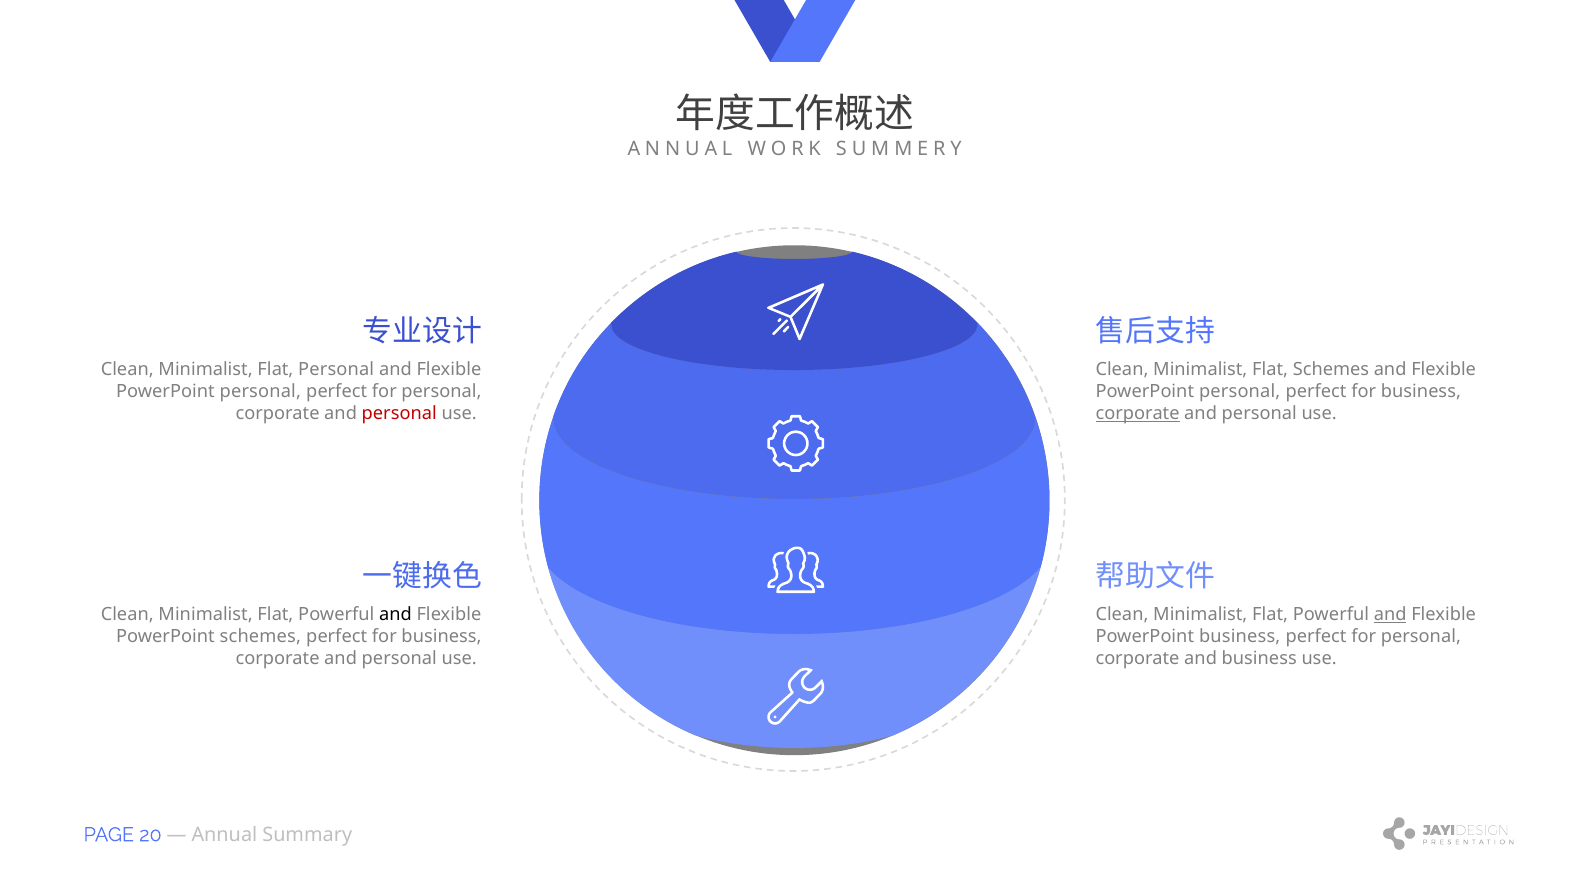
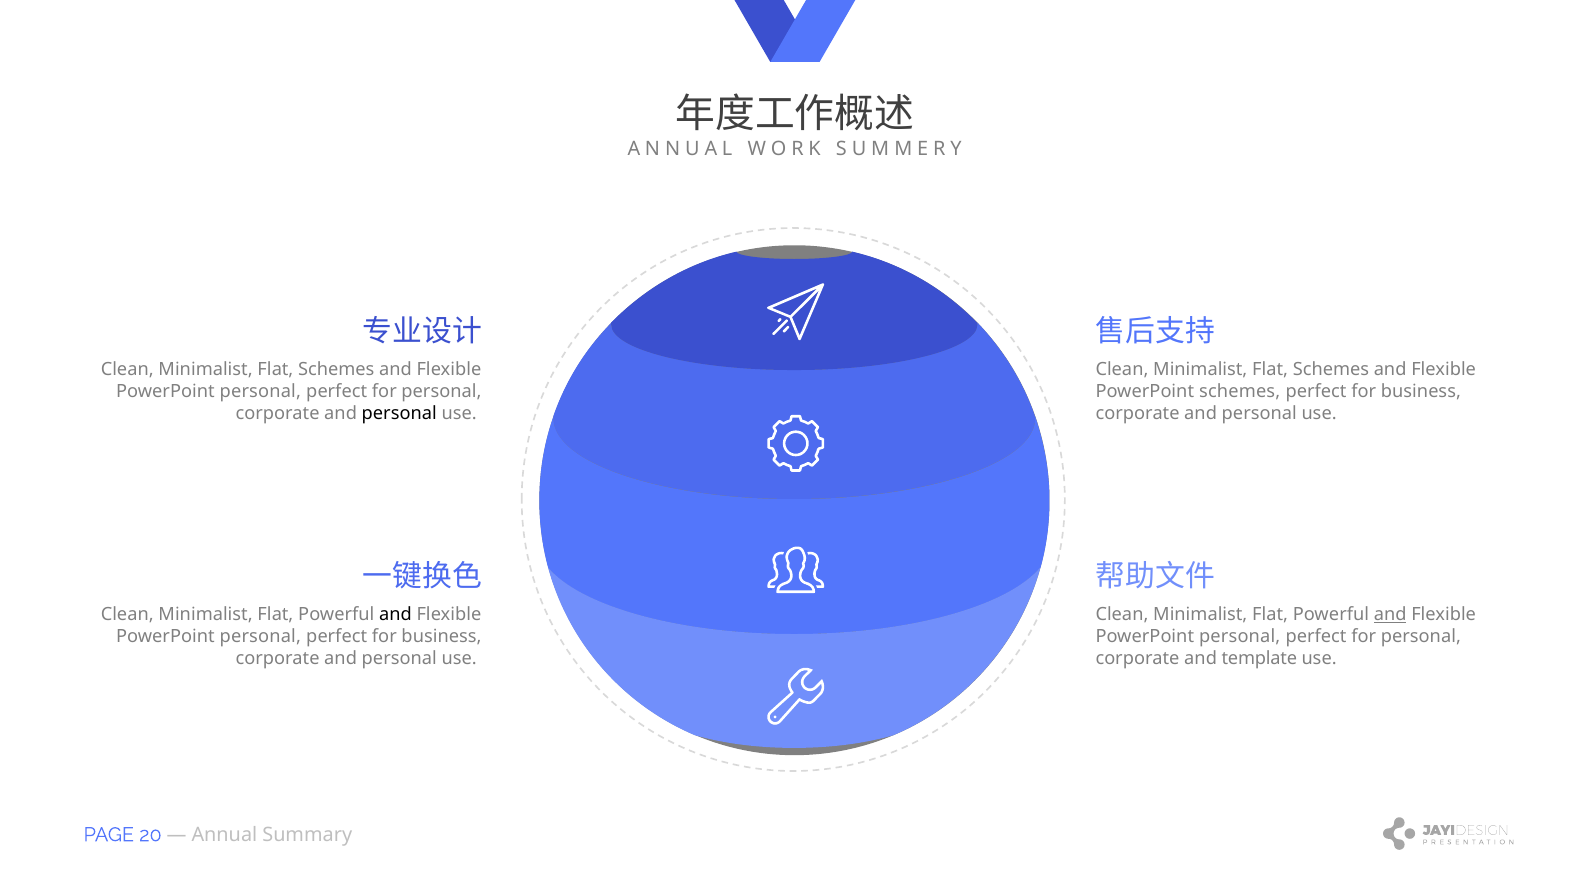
Personal at (336, 370): Personal -> Schemes
personal at (1240, 392): personal -> schemes
personal at (399, 413) colour: red -> black
corporate at (1138, 413) underline: present -> none
schemes at (260, 637): schemes -> personal
business at (1240, 637): business -> personal
and business: business -> template
